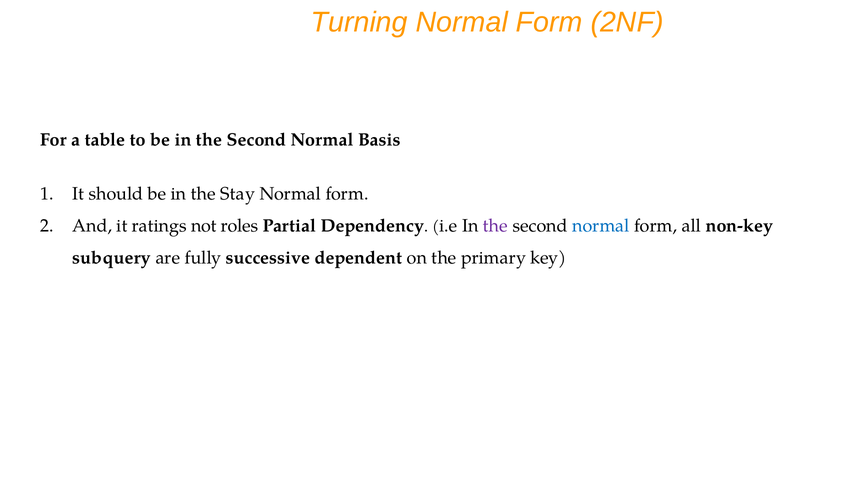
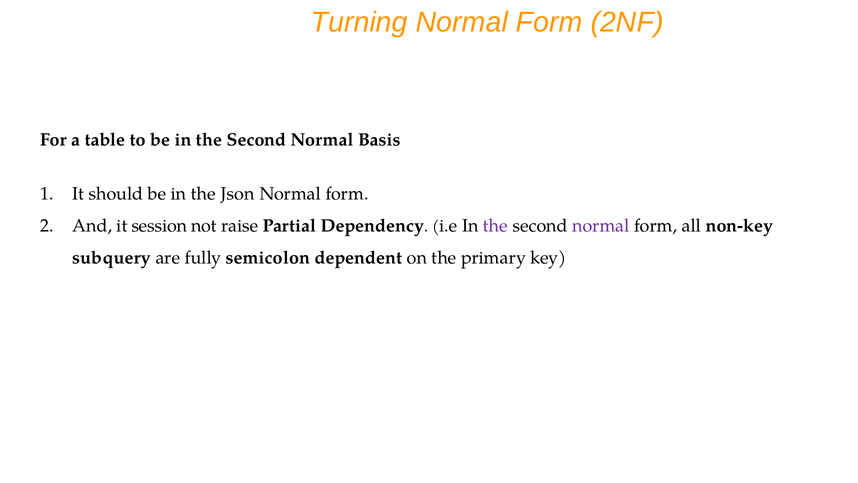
Stay: Stay -> Json
ratings: ratings -> session
roles: roles -> raise
normal at (601, 226) colour: blue -> purple
successive: successive -> semicolon
